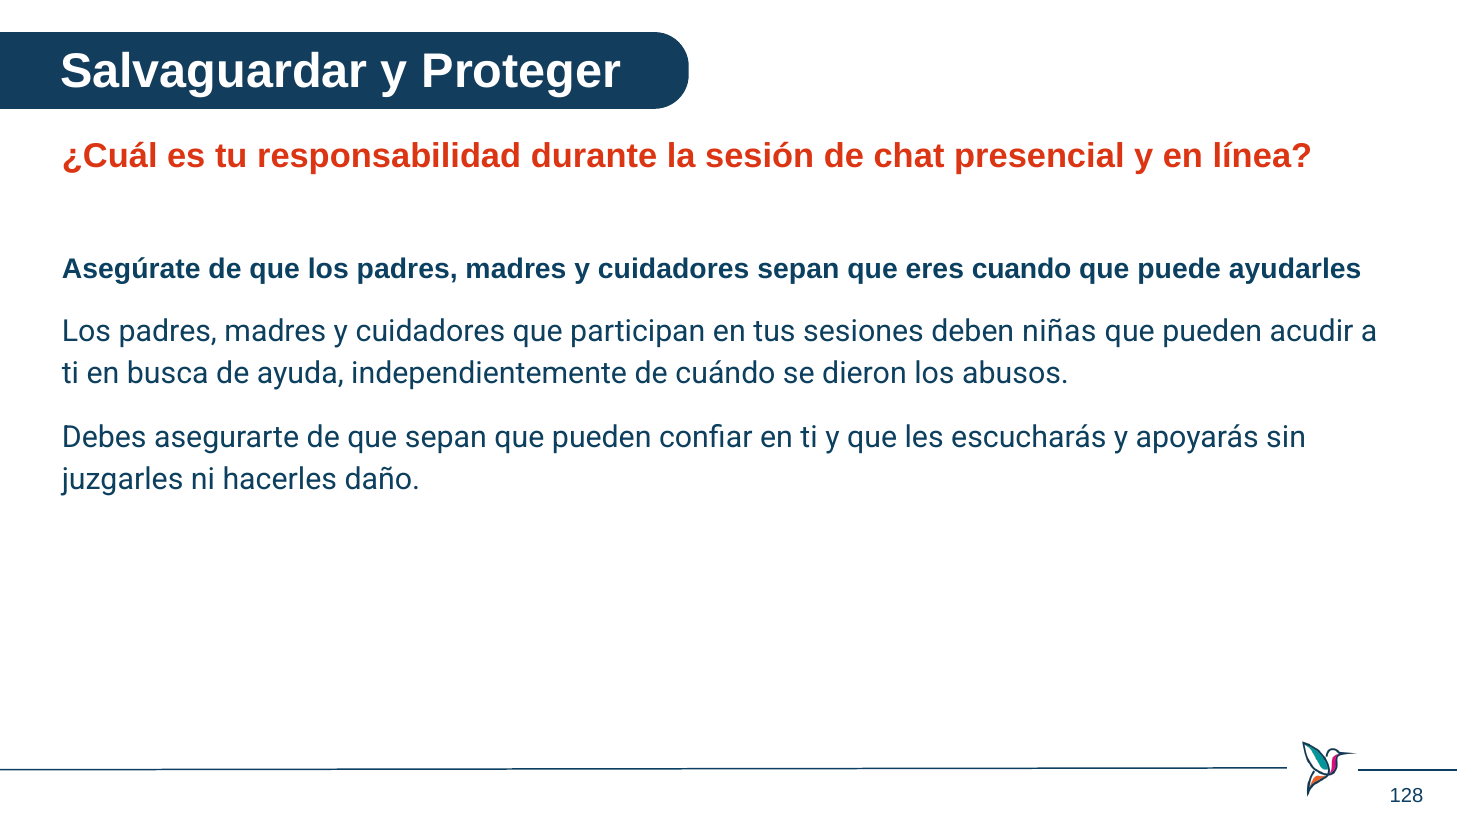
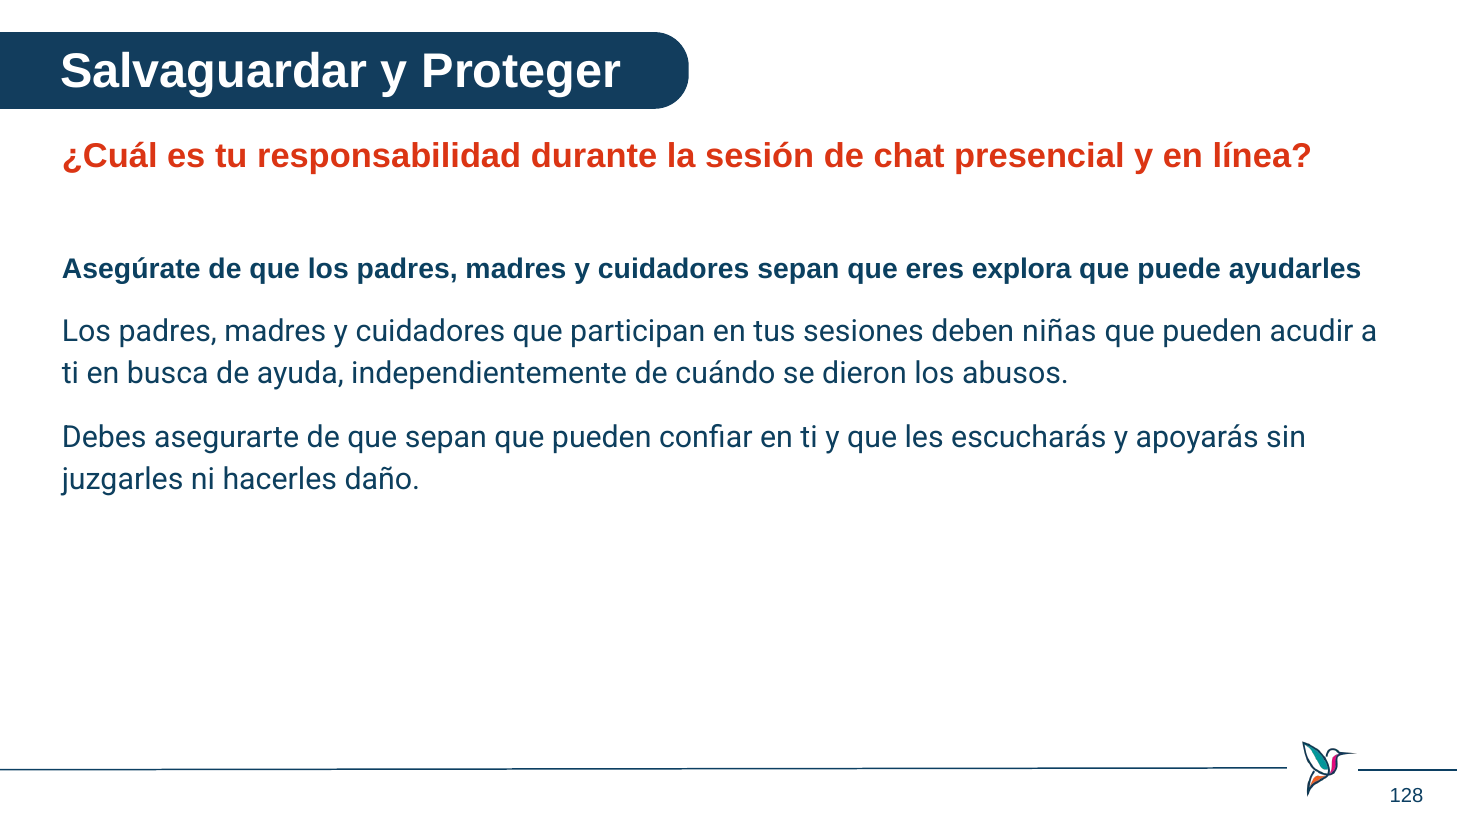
cuando: cuando -> explora
